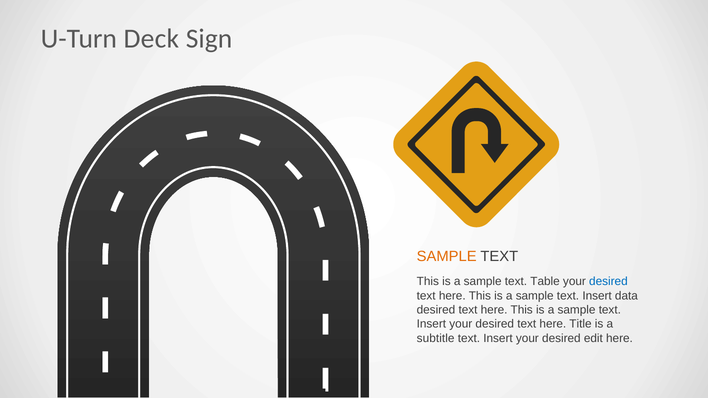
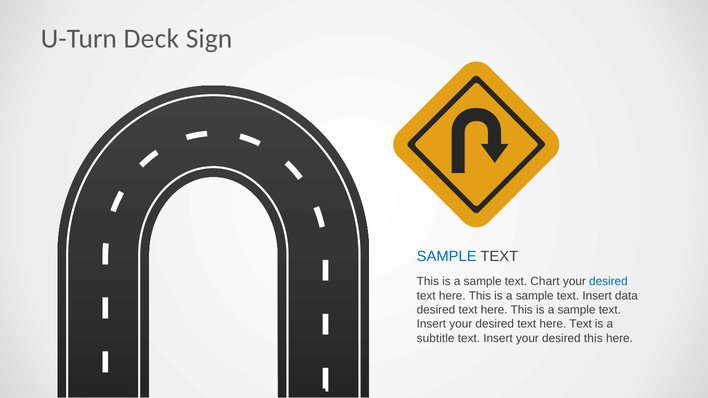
SAMPLE at (447, 256) colour: orange -> blue
Table: Table -> Chart
here Title: Title -> Text
desired edit: edit -> this
